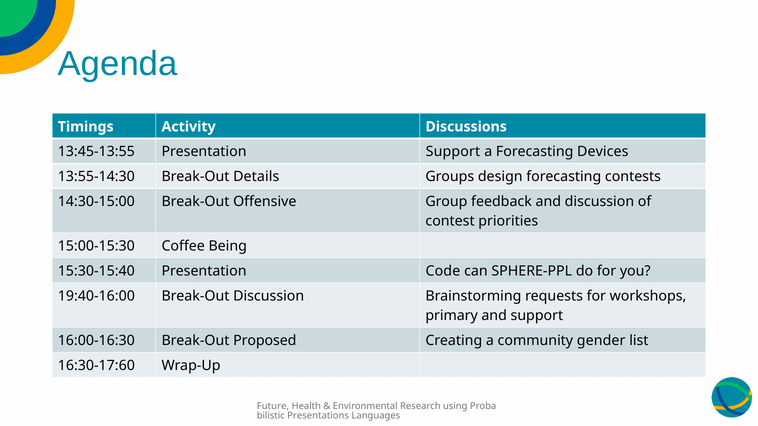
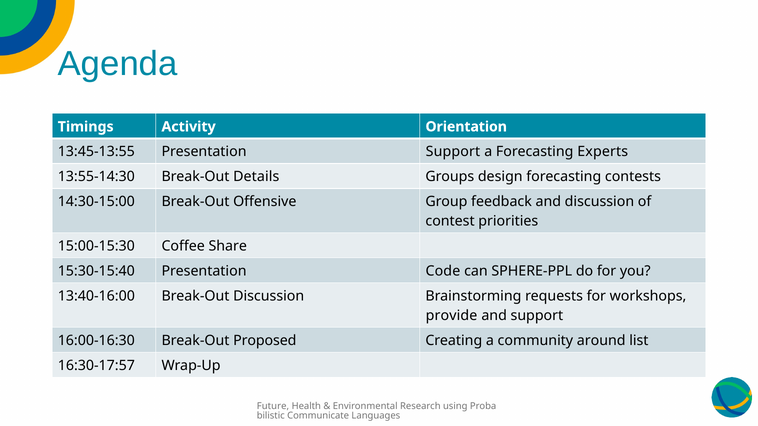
Discussions: Discussions -> Orientation
Devices: Devices -> Experts
Being: Being -> Share
19:40-16:00: 19:40-16:00 -> 13:40-16:00
primary: primary -> provide
gender: gender -> around
16:30-17:60: 16:30-17:60 -> 16:30-17:57
Presentations: Presentations -> Communicate
